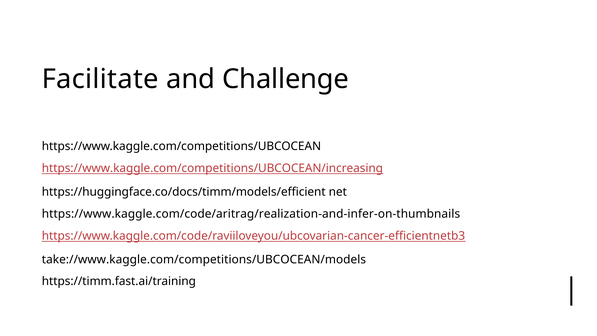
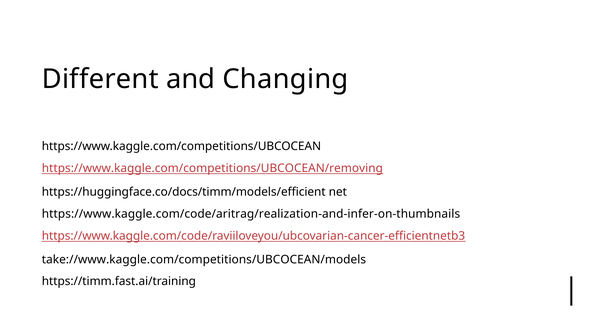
Facilitate: Facilitate -> Different
Challenge: Challenge -> Changing
https://www.kaggle.com/competitions/UBCOCEAN/increasing: https://www.kaggle.com/competitions/UBCOCEAN/increasing -> https://www.kaggle.com/competitions/UBCOCEAN/removing
